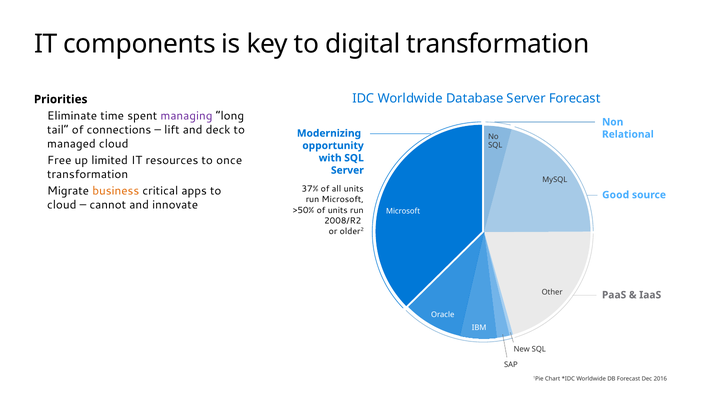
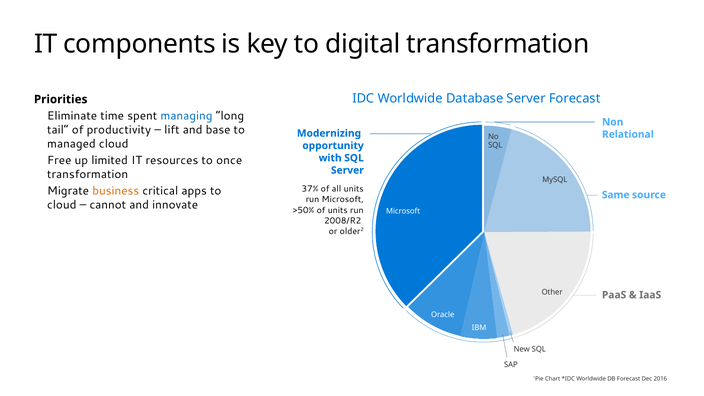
managing colour: purple -> blue
connections: connections -> productivity
deck: deck -> base
Good: Good -> Same
